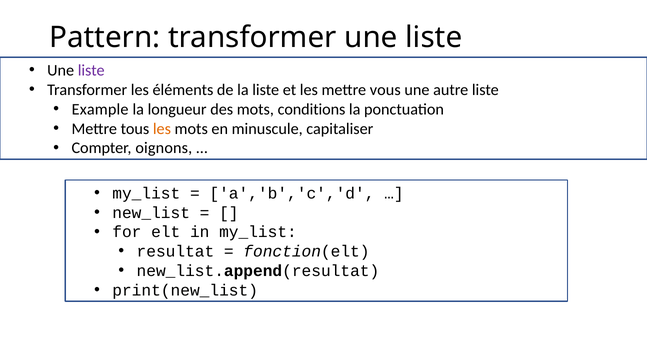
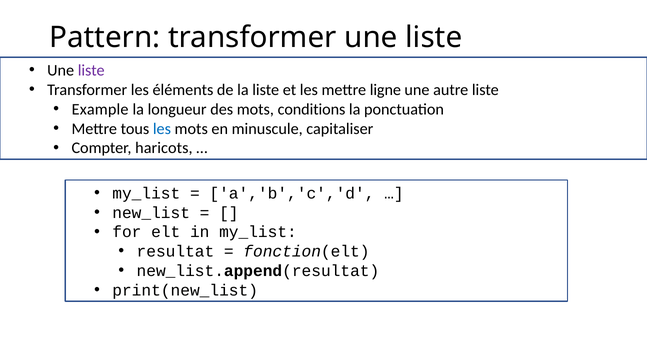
vous: vous -> ligne
les at (162, 129) colour: orange -> blue
oignons: oignons -> haricots
